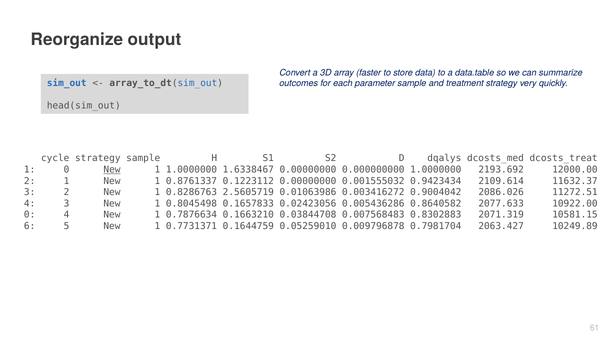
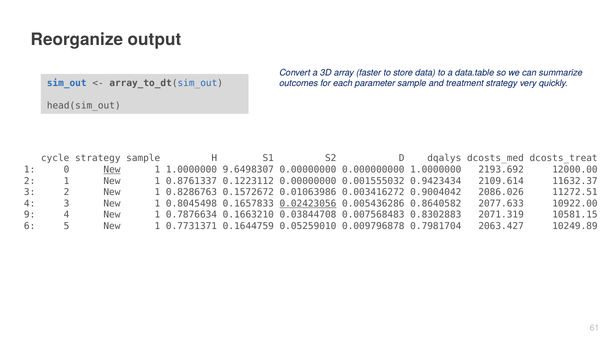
1.6338467: 1.6338467 -> 9.6498307
2.5605719: 2.5605719 -> 0.1572672
0.02423056 underline: none -> present
0 at (30, 215): 0 -> 9
